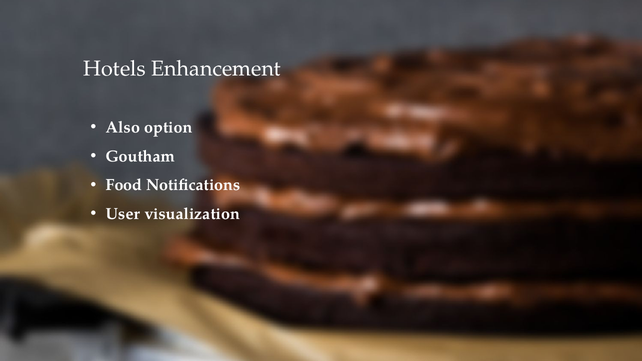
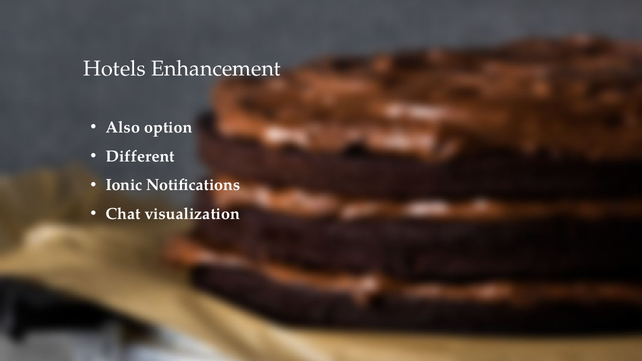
Goutham: Goutham -> Different
Food: Food -> Ionic
User: User -> Chat
